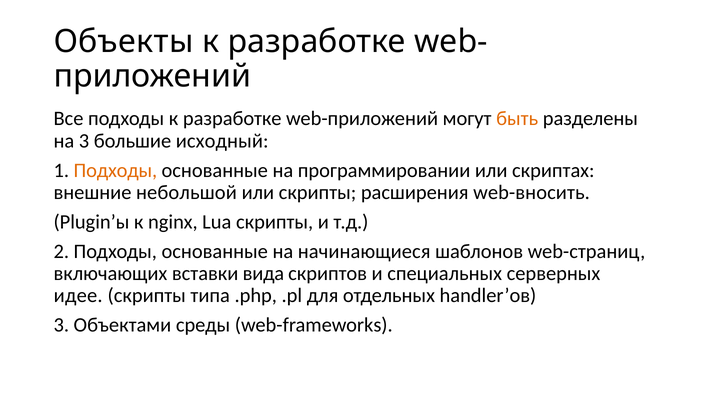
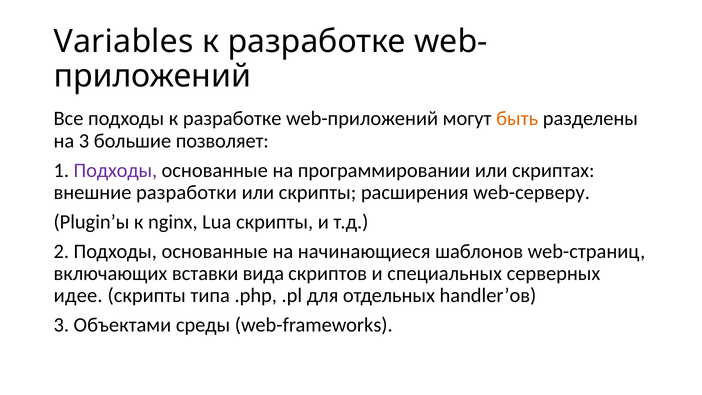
Объекты: Объекты -> Variables
исходный: исходный -> позволяет
Подходы at (115, 170) colour: orange -> purple
небольшой: небольшой -> разработки
web-вносить: web-вносить -> web-серверу
